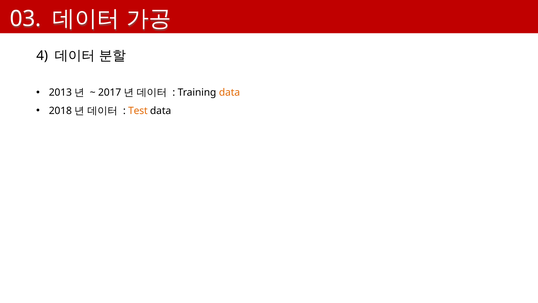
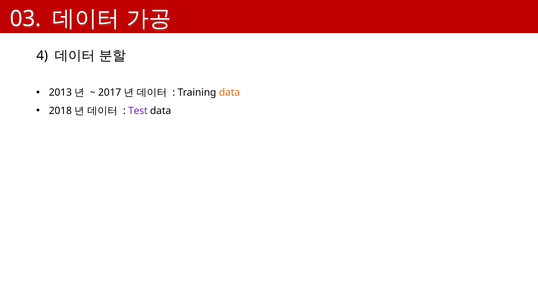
Test colour: orange -> purple
